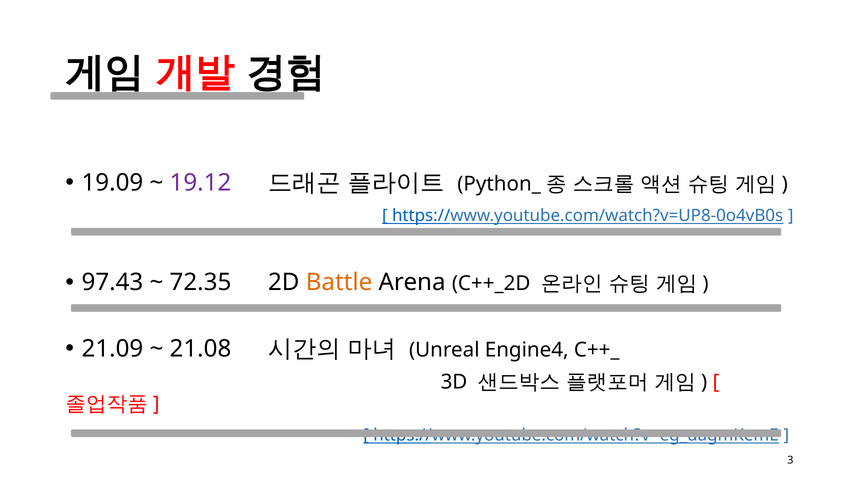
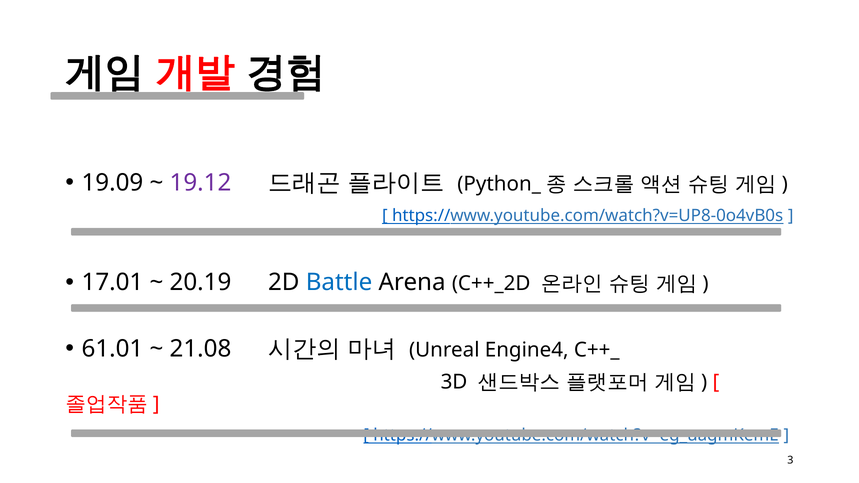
97.43: 97.43 -> 17.01
72.35: 72.35 -> 20.19
Battle colour: orange -> blue
21.09: 21.09 -> 61.01
